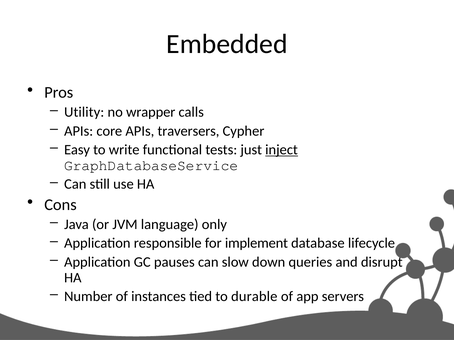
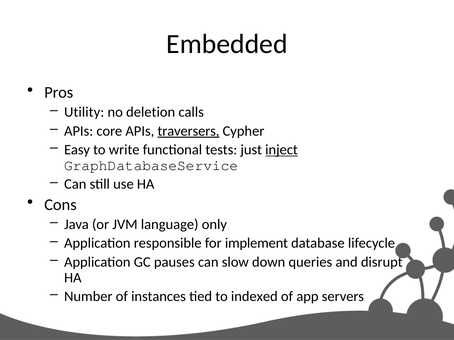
wrapper: wrapper -> deletion
traversers underline: none -> present
durable: durable -> indexed
